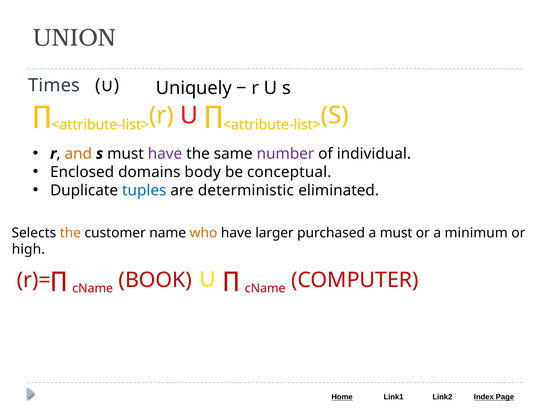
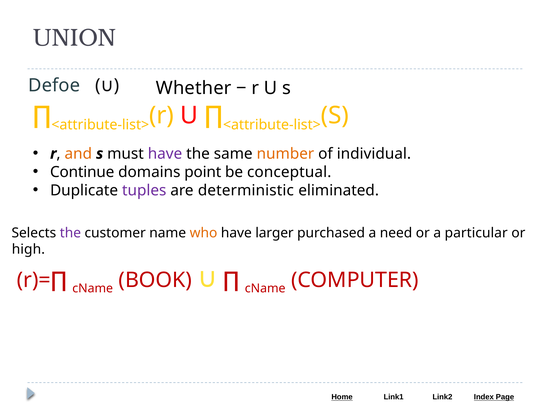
Uniquely: Uniquely -> Whether
Times: Times -> Defoe
number colour: purple -> orange
Enclosed: Enclosed -> Continue
body: body -> point
tuples colour: blue -> purple
the at (70, 233) colour: orange -> purple
a must: must -> need
minimum: minimum -> particular
